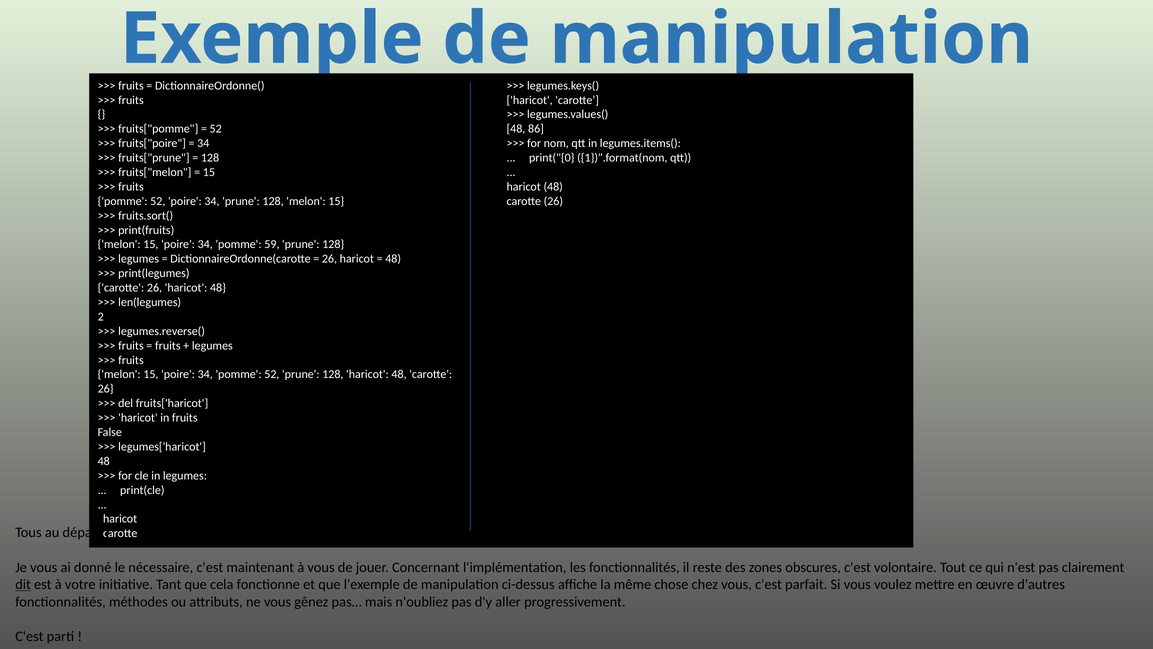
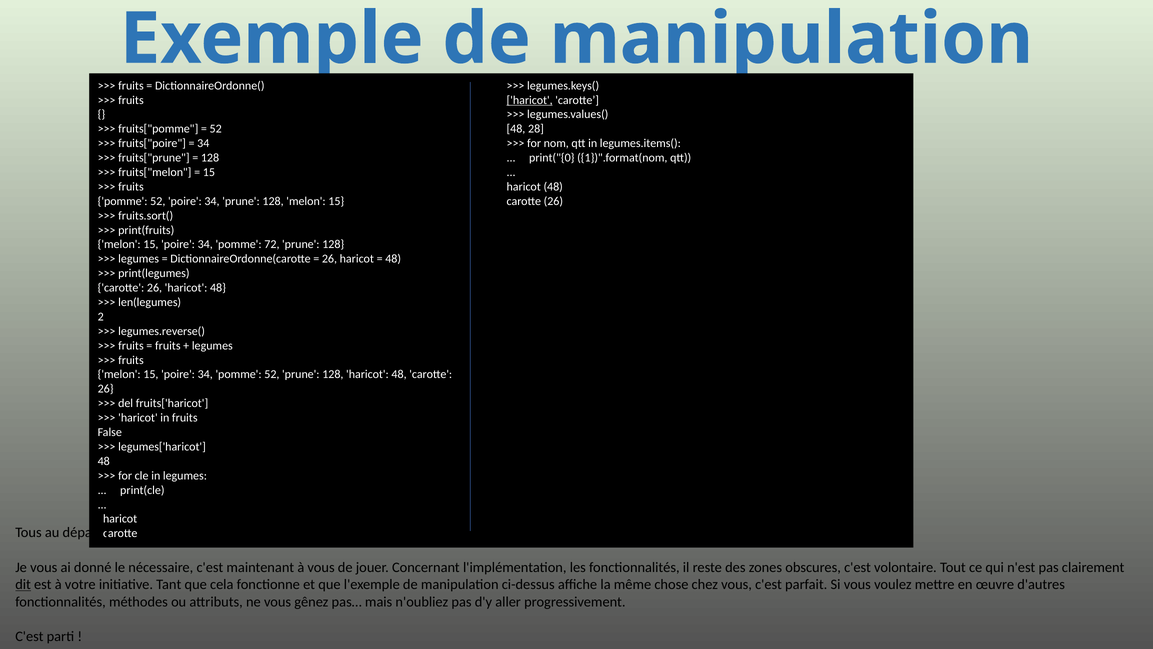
haricot at (530, 100) underline: none -> present
86: 86 -> 28
59: 59 -> 72
